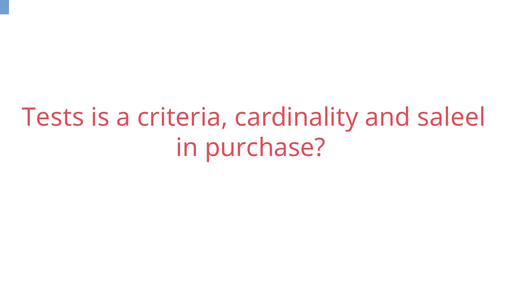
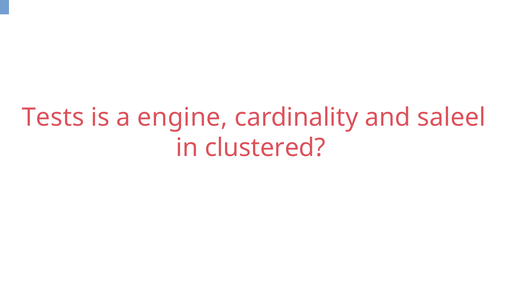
criteria: criteria -> engine
purchase: purchase -> clustered
